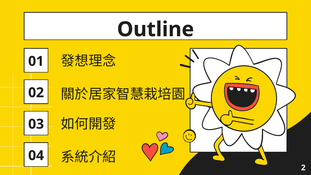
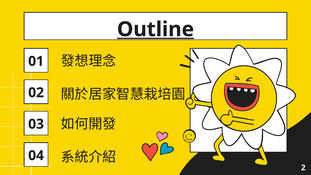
Outline underline: none -> present
